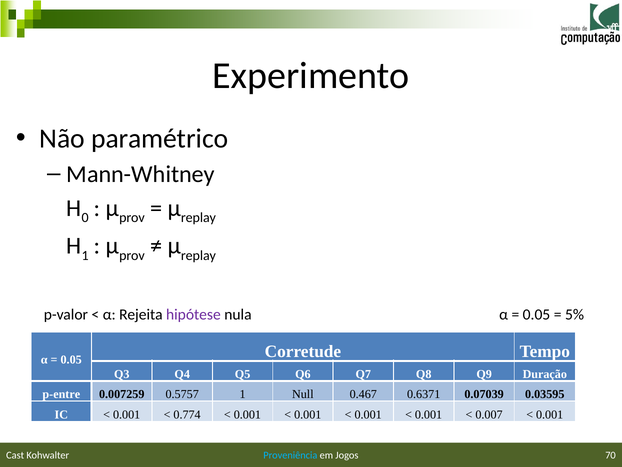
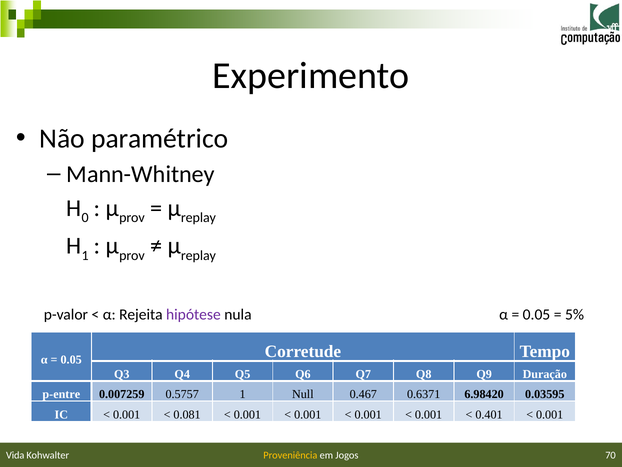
0.07039: 0.07039 -> 6.98420
0.774: 0.774 -> 0.081
0.007: 0.007 -> 0.401
Proveniência colour: light blue -> yellow
Cast: Cast -> Vida
